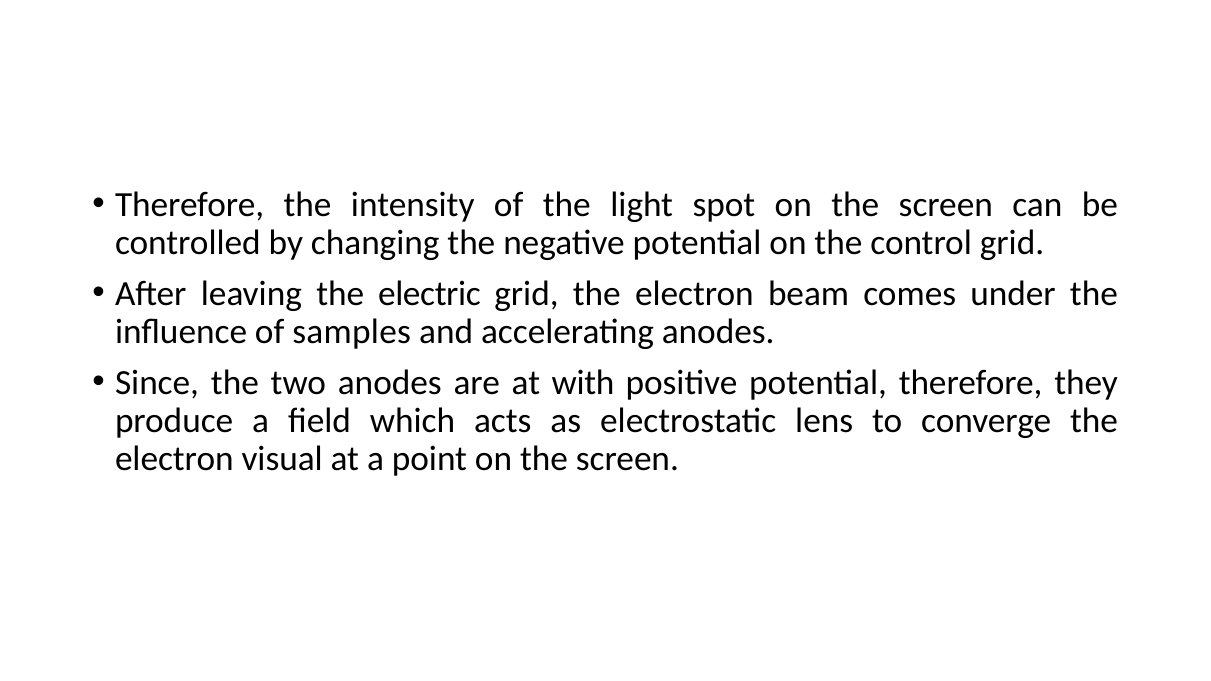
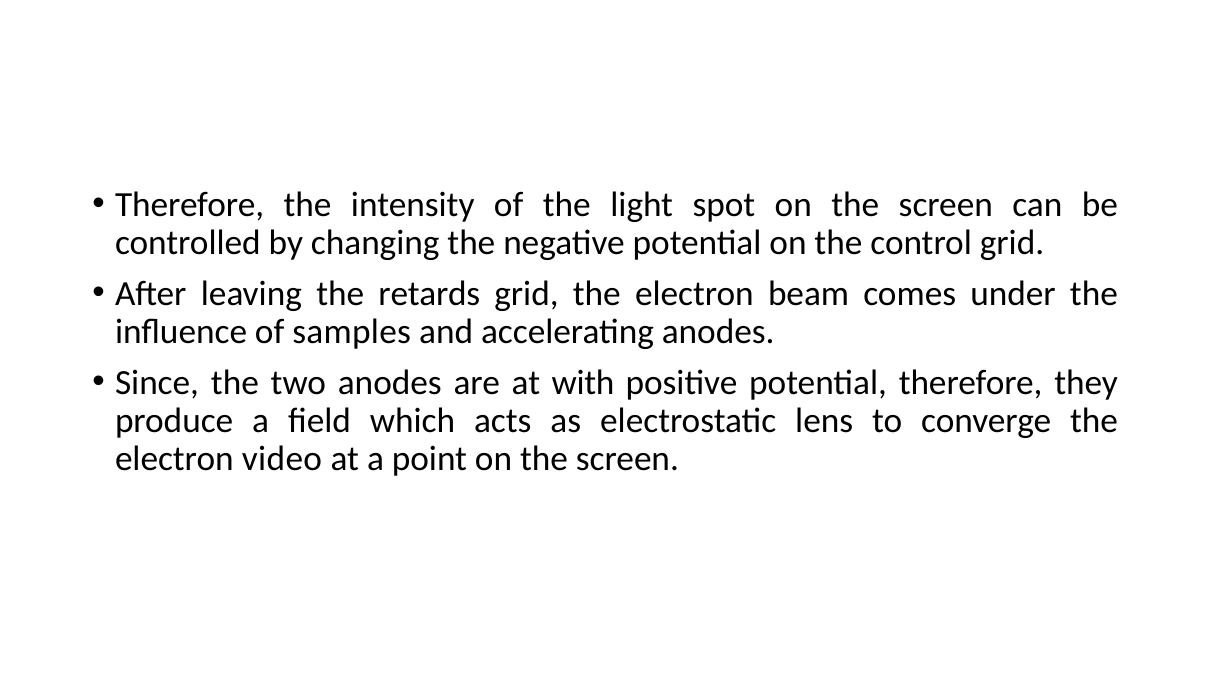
electric: electric -> retards
visual: visual -> video
